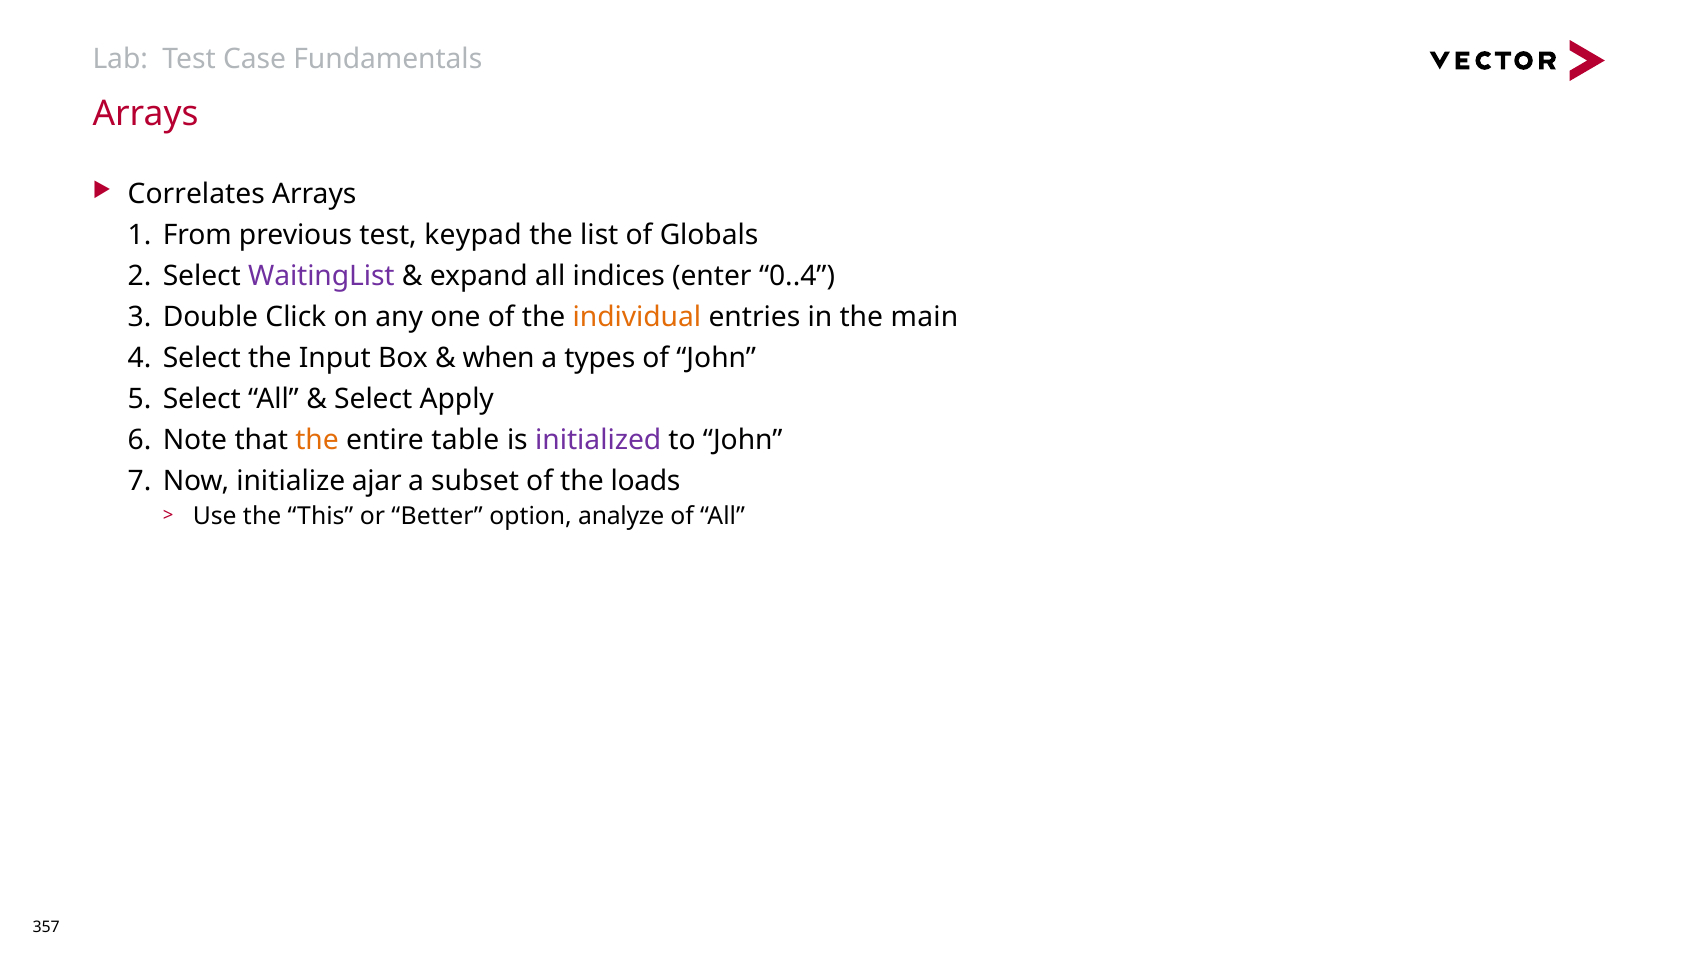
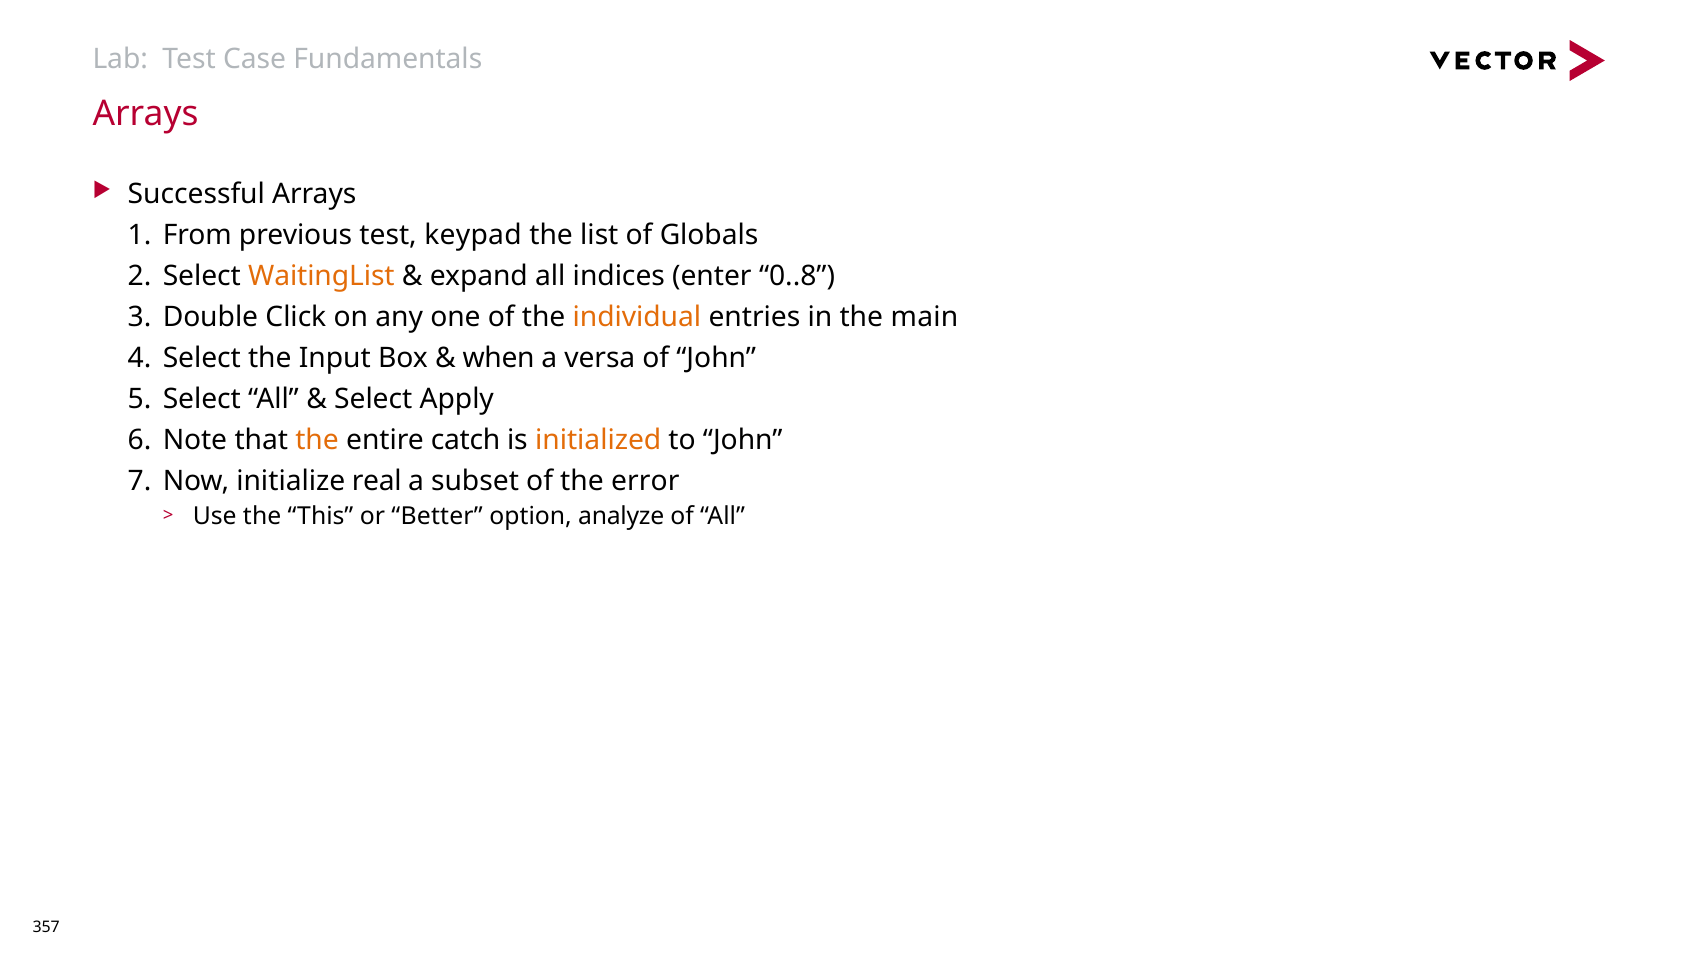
Correlates: Correlates -> Successful
WaitingList colour: purple -> orange
0..4: 0..4 -> 0..8
types: types -> versa
table: table -> catch
initialized colour: purple -> orange
ajar: ajar -> real
loads: loads -> error
